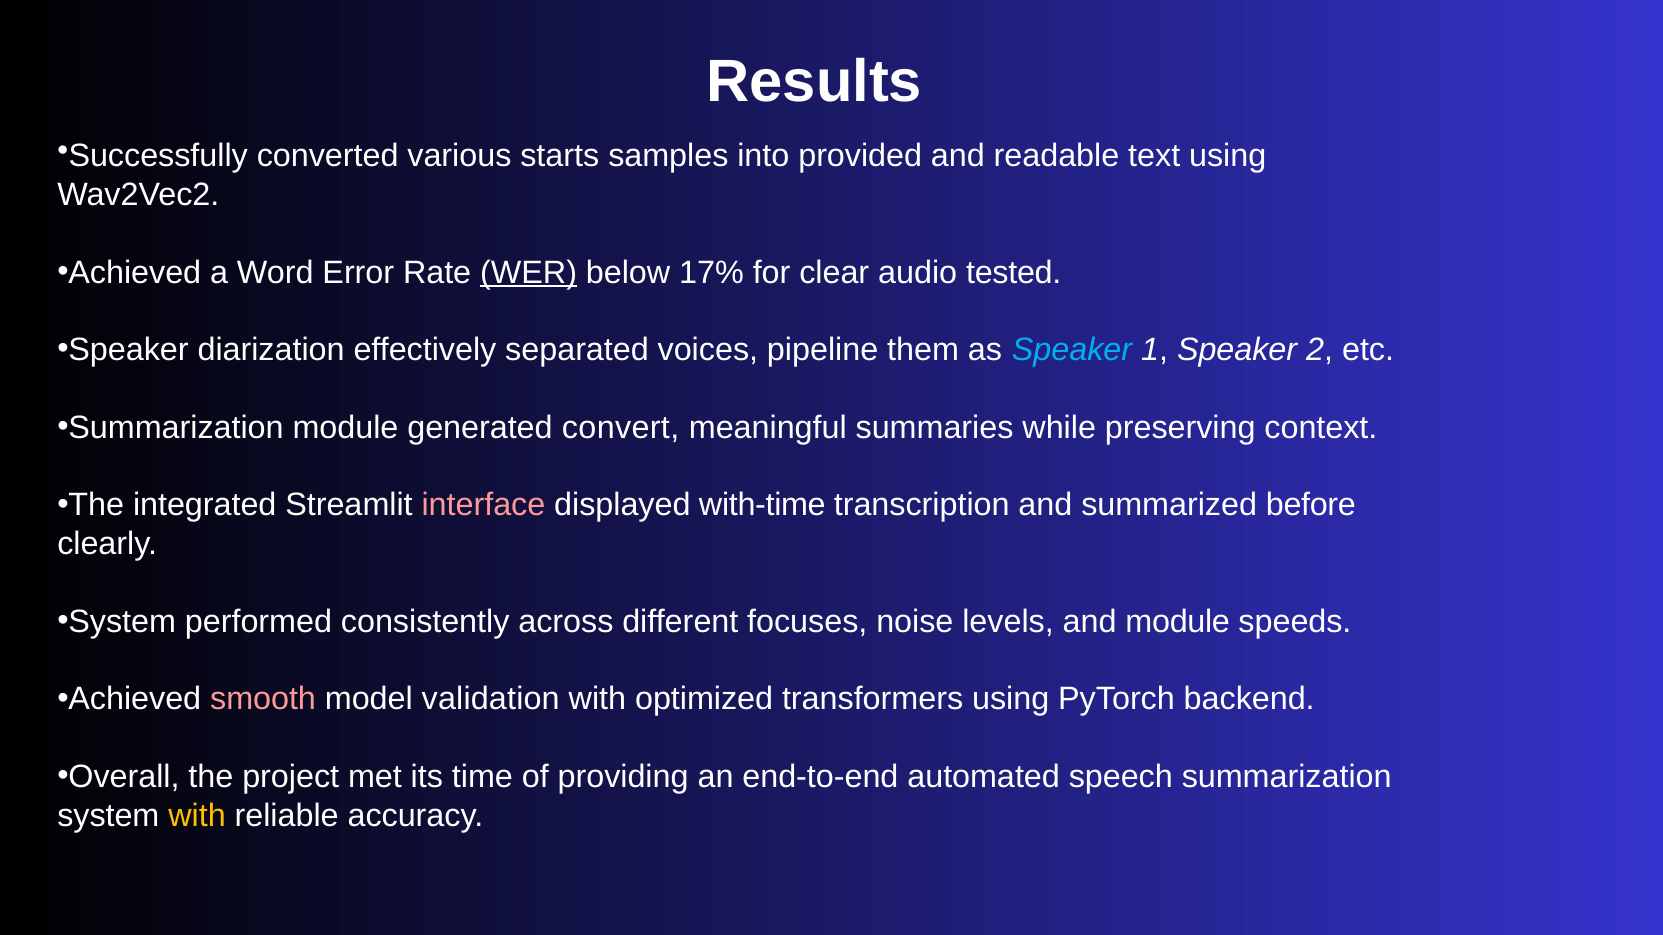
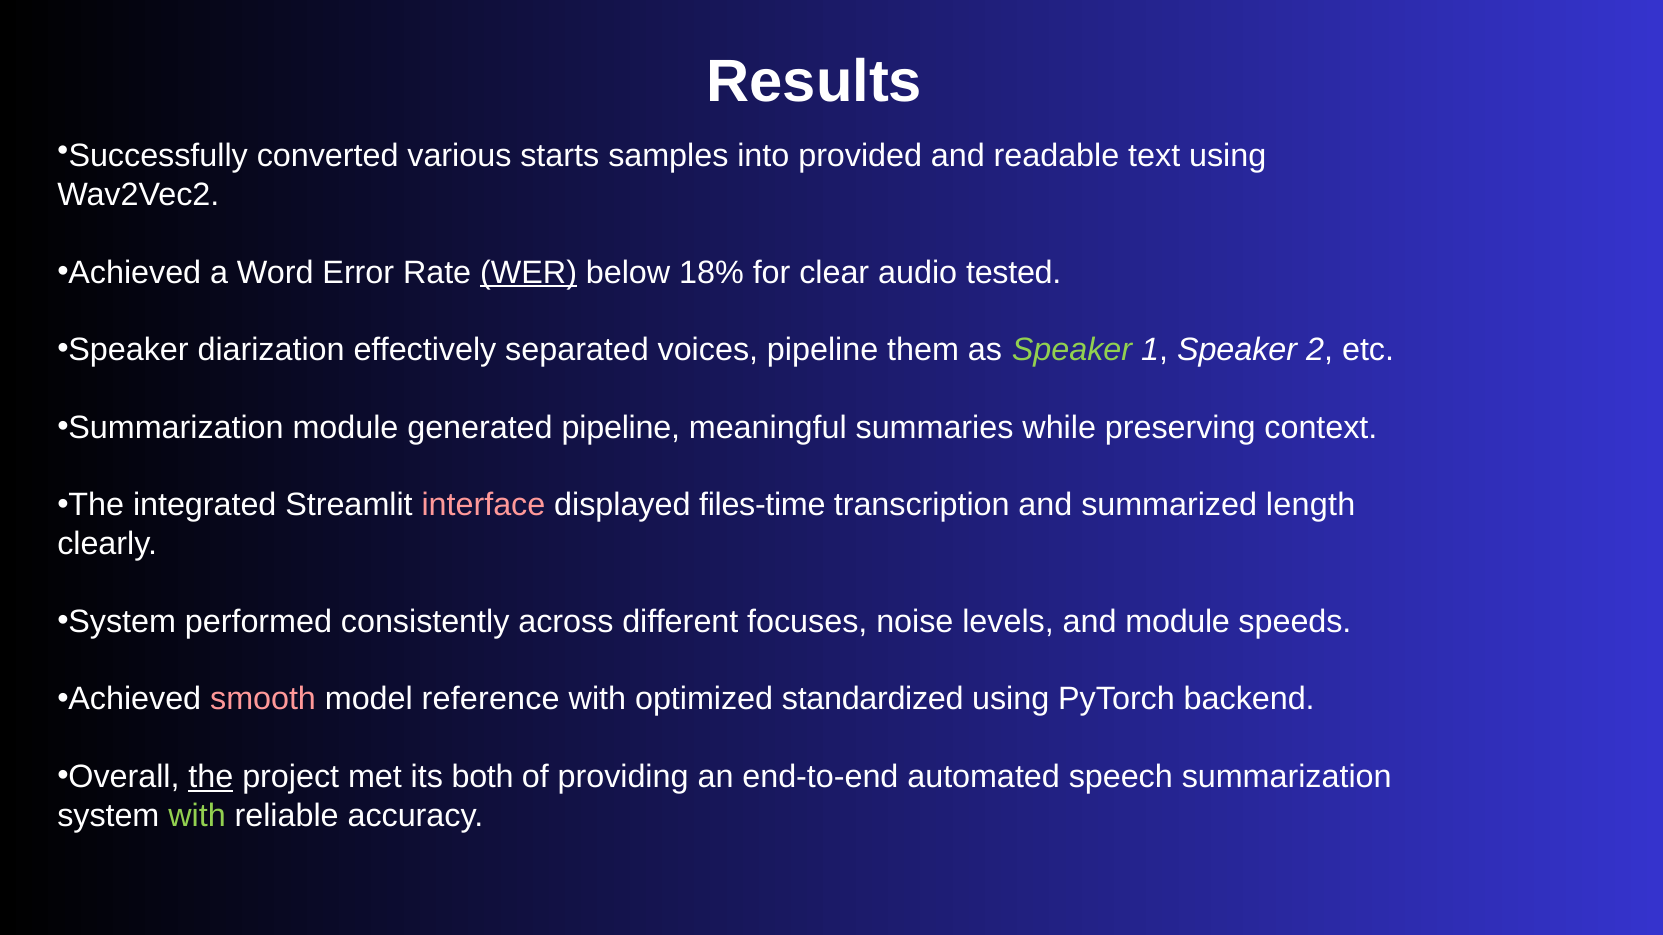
17%: 17% -> 18%
Speaker at (1072, 350) colour: light blue -> light green
generated convert: convert -> pipeline
with-time: with-time -> files-time
before: before -> length
validation: validation -> reference
transformers: transformers -> standardized
the at (211, 777) underline: none -> present
time: time -> both
with at (197, 816) colour: yellow -> light green
